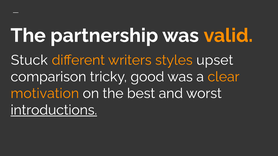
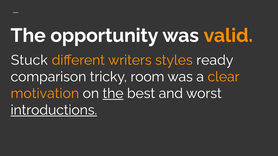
partnership: partnership -> opportunity
upset: upset -> ready
good: good -> room
the at (113, 94) underline: none -> present
